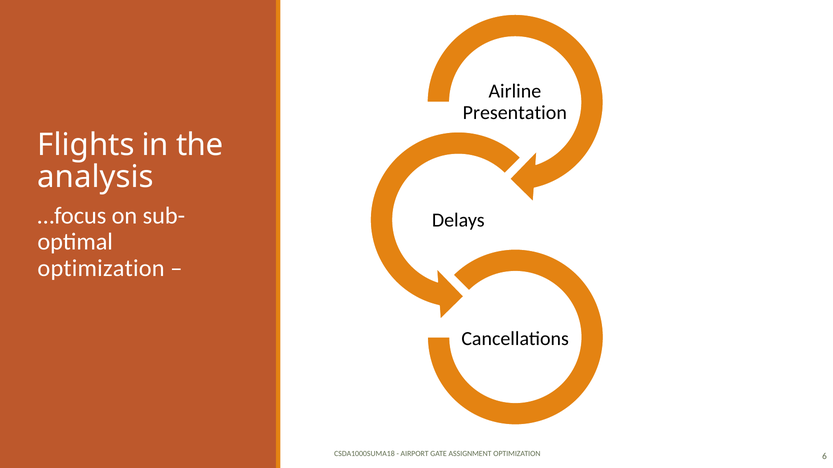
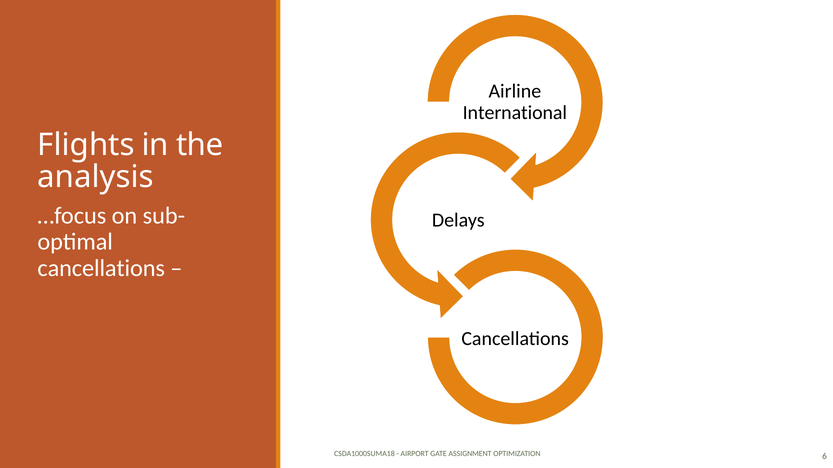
Presentation: Presentation -> International
optimization at (101, 268): optimization -> cancellations
